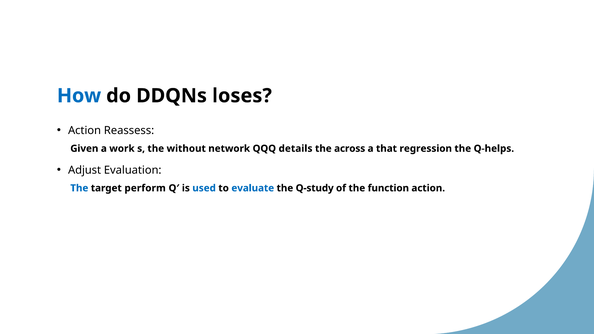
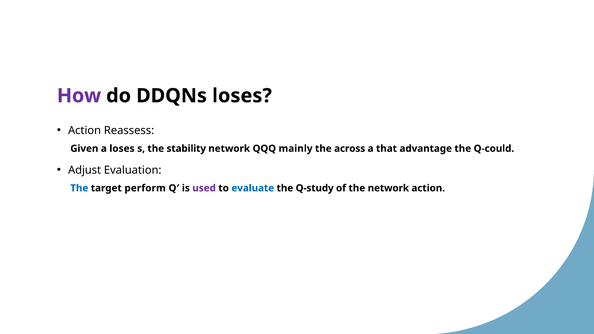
How colour: blue -> purple
a work: work -> loses
without: without -> stability
details: details -> mainly
regression: regression -> advantage
Q-helps: Q-helps -> Q-could
used colour: blue -> purple
the function: function -> network
